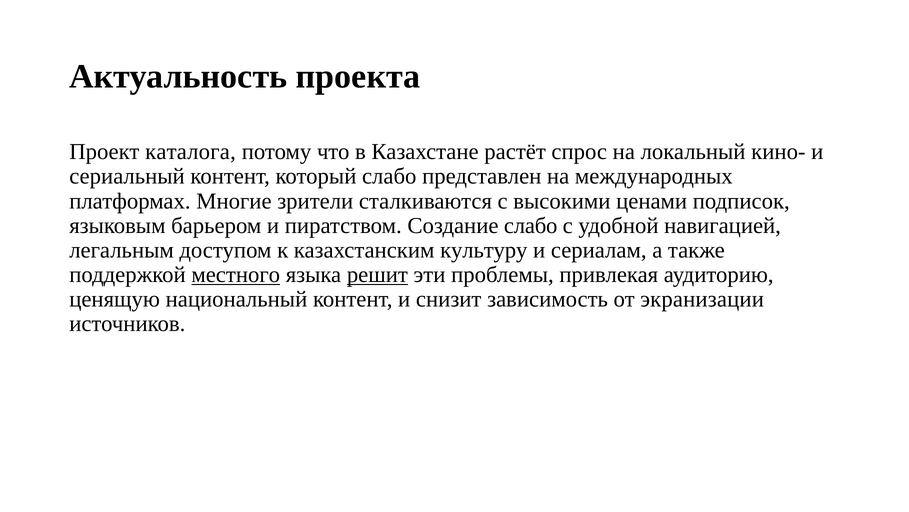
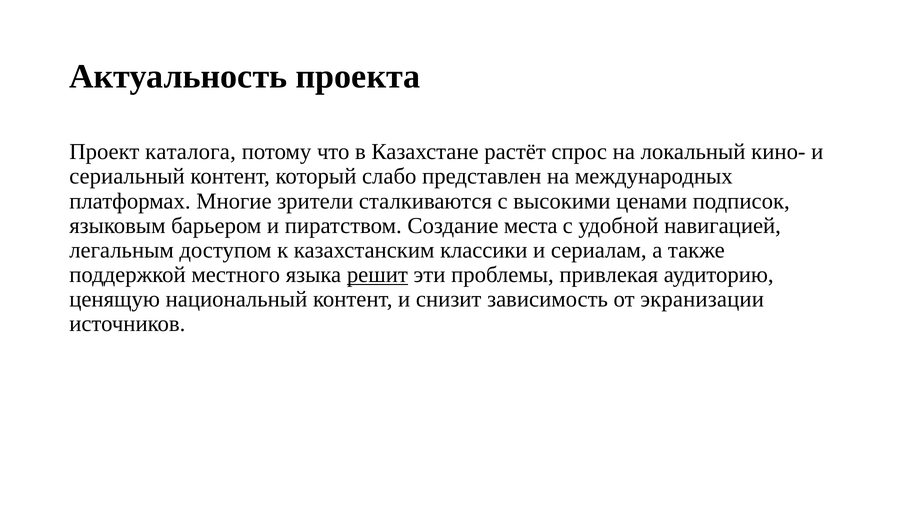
Создание слабо: слабо -> места
культуру: культуру -> классики
местного underline: present -> none
